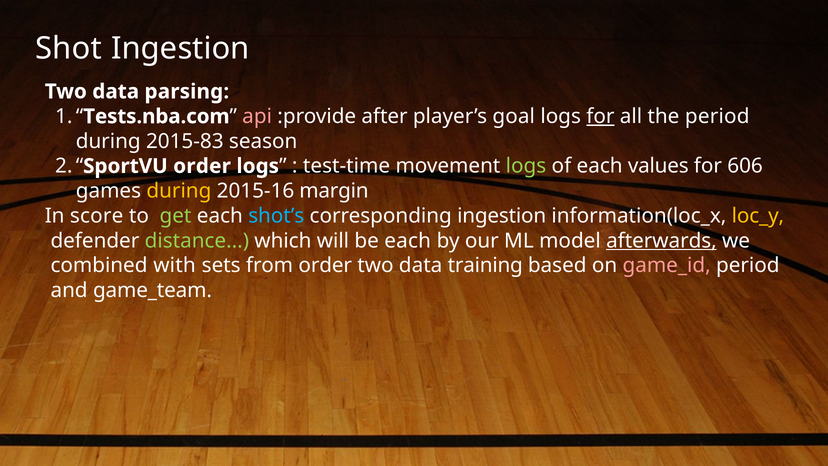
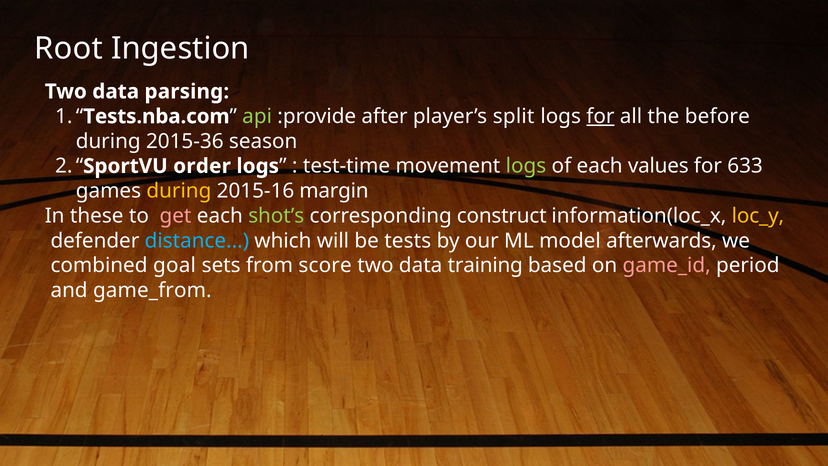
Shot: Shot -> Root
api colour: pink -> light green
goal: goal -> split
the period: period -> before
2015-83: 2015-83 -> 2015-36
606: 606 -> 633
score: score -> these
get colour: light green -> pink
shot’s colour: light blue -> light green
corresponding ingestion: ingestion -> construct
distance colour: light green -> light blue
be each: each -> tests
afterwards underline: present -> none
with: with -> goal
from order: order -> score
game_team: game_team -> game_from
